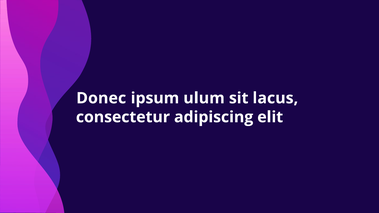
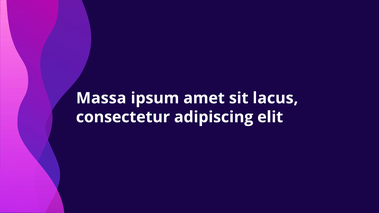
Donec: Donec -> Massa
ulum: ulum -> amet
